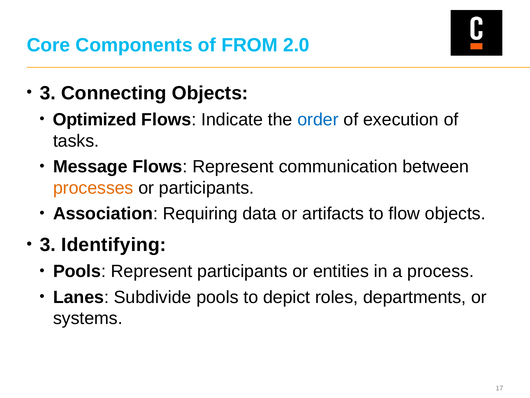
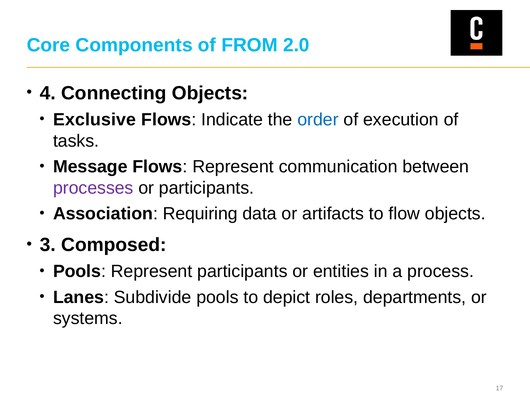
3 at (48, 93): 3 -> 4
Optimized: Optimized -> Exclusive
processes colour: orange -> purple
Identifying: Identifying -> Composed
